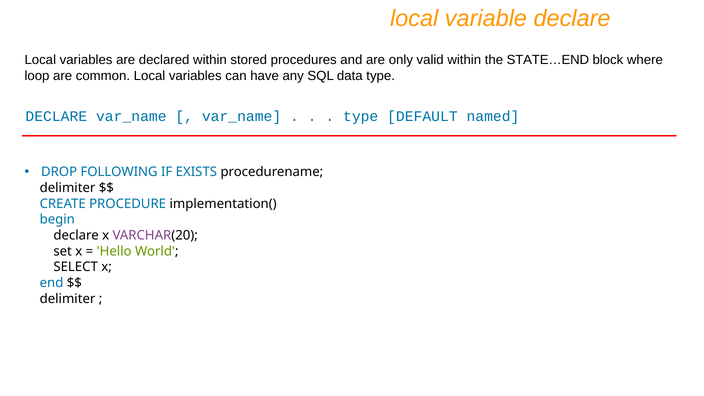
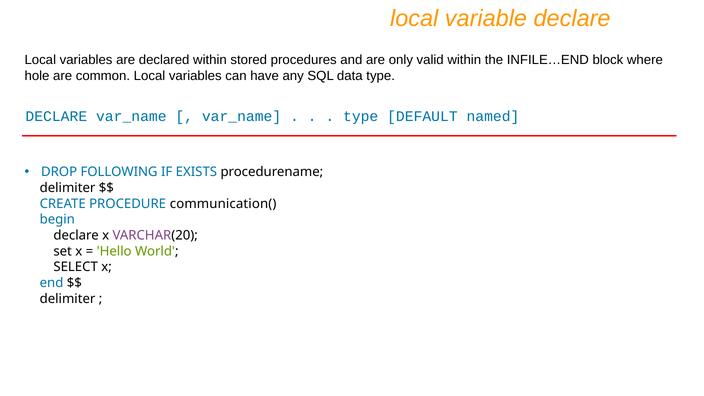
STATE…END: STATE…END -> INFILE…END
loop: loop -> hole
implementation(: implementation( -> communication(
